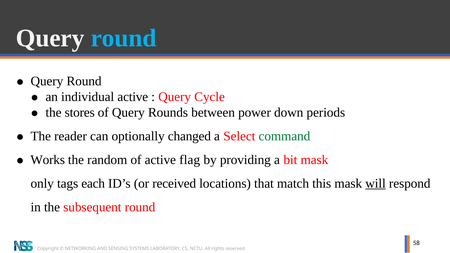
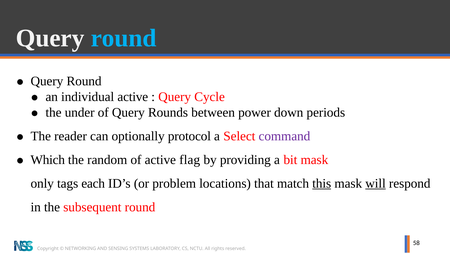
stores: stores -> under
changed: changed -> protocol
command colour: green -> purple
Works: Works -> Which
received: received -> problem
this underline: none -> present
